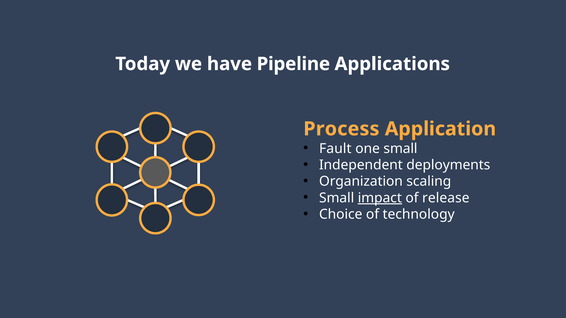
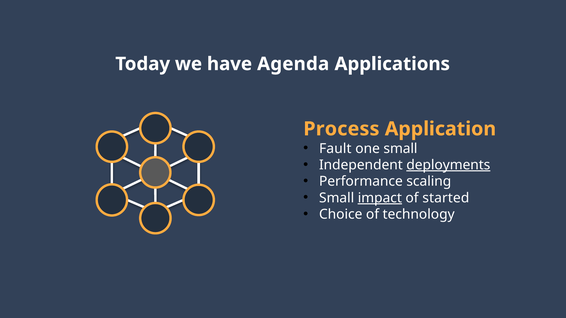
Pipeline: Pipeline -> Agenda
deployments underline: none -> present
Organization: Organization -> Performance
release: release -> started
